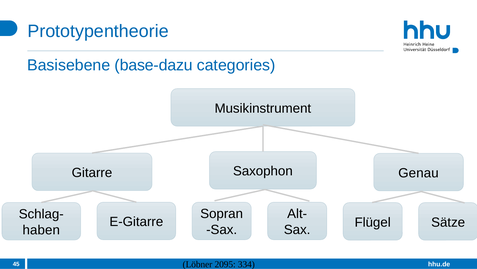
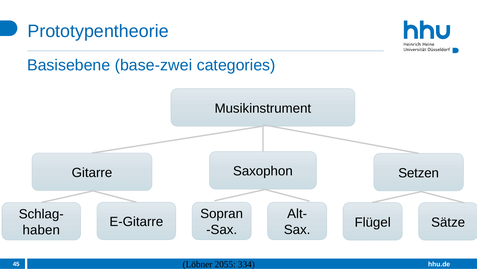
base-dazu: base-dazu -> base-zwei
Genau: Genau -> Setzen
2095: 2095 -> 2055
